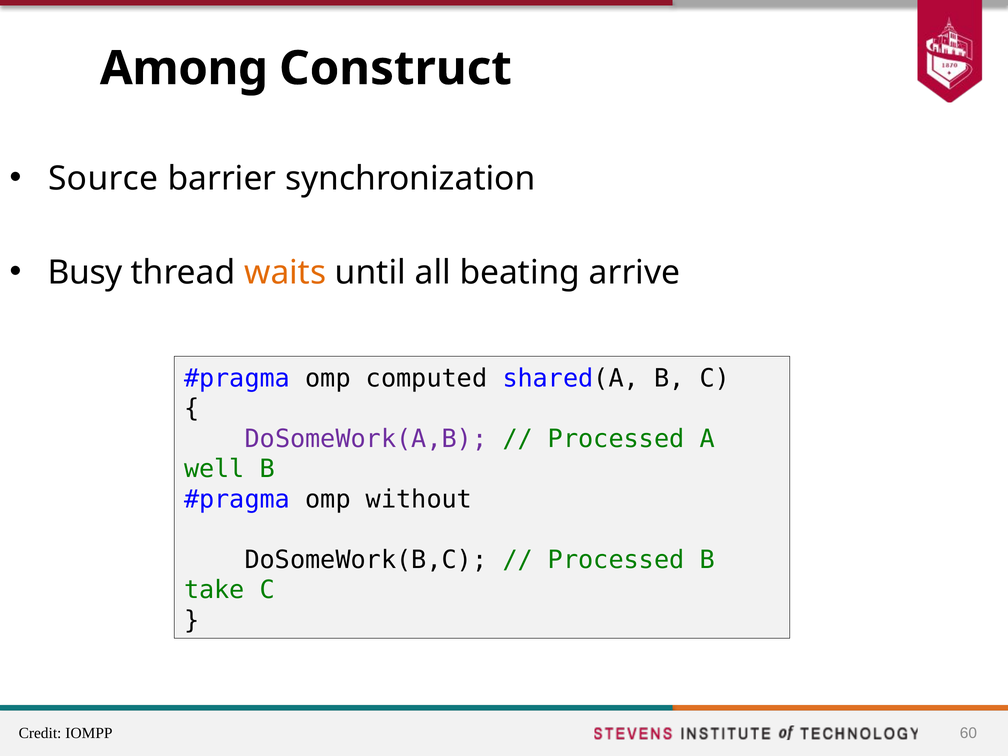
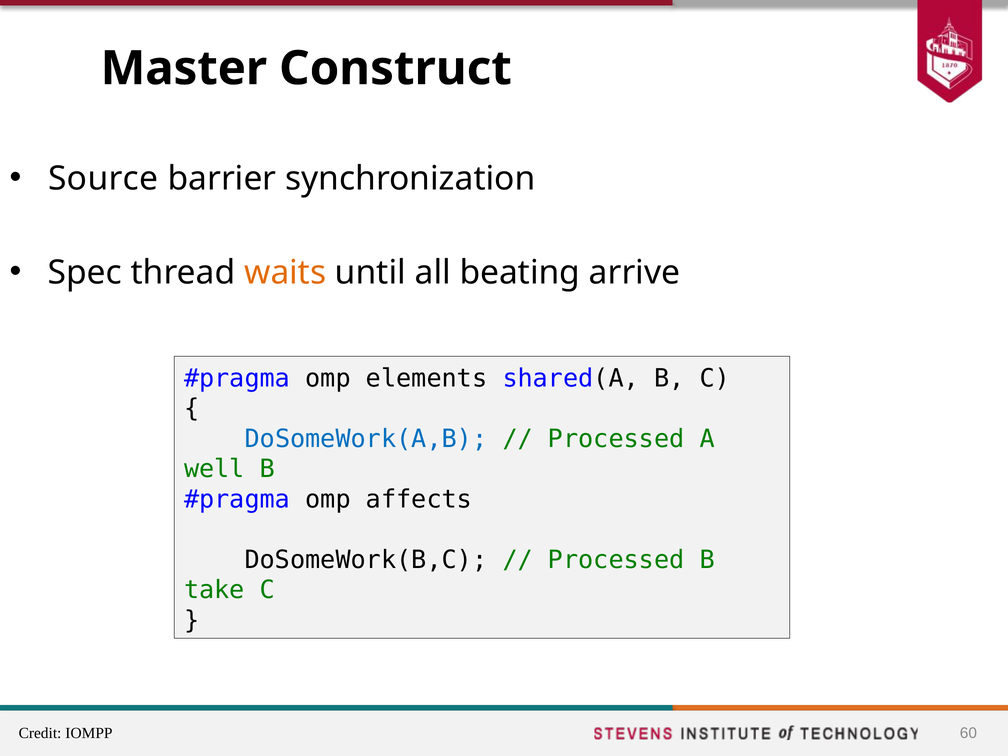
Among: Among -> Master
Busy: Busy -> Spec
computed: computed -> elements
DoSomeWork(A,B colour: purple -> blue
without: without -> affects
